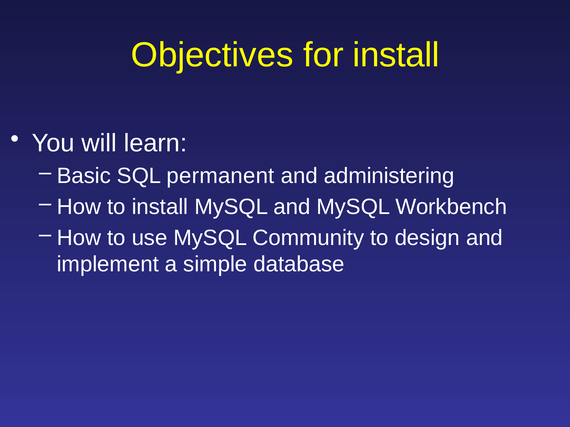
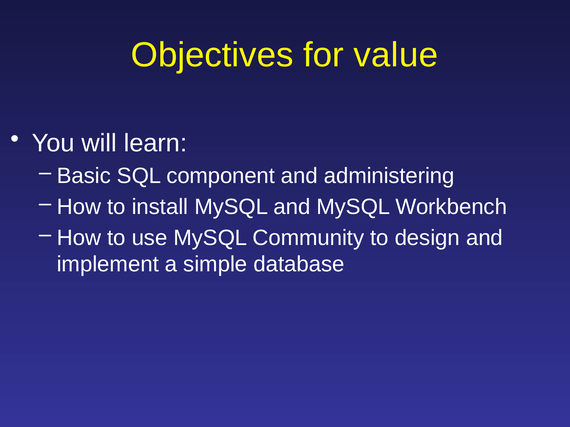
for install: install -> value
permanent: permanent -> component
